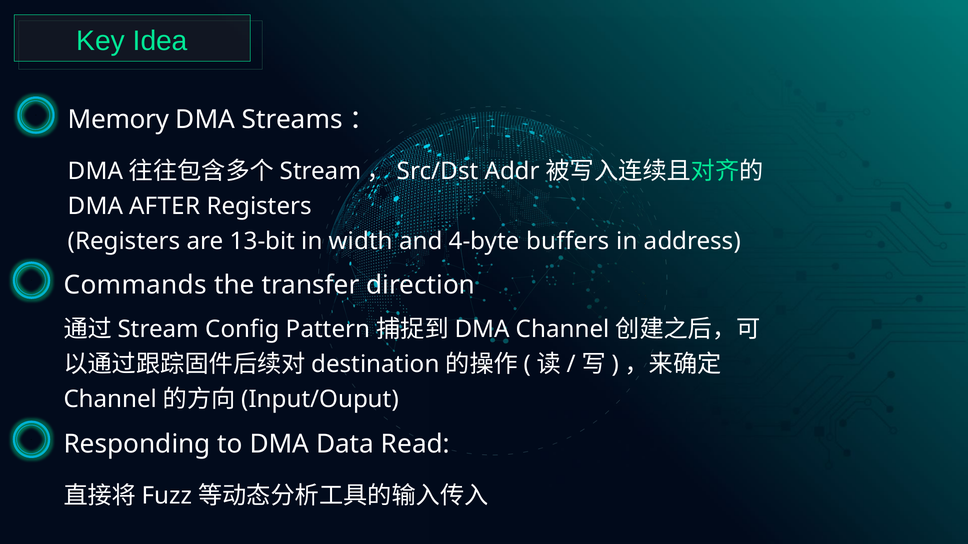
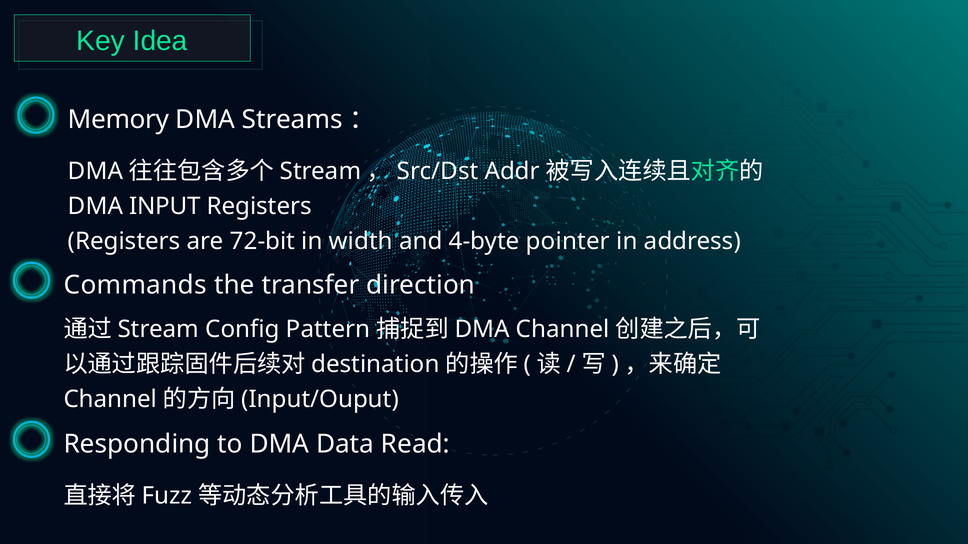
AFTER: AFTER -> INPUT
13-bit: 13-bit -> 72-bit
buffers: buffers -> pointer
